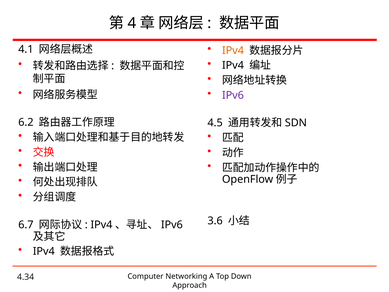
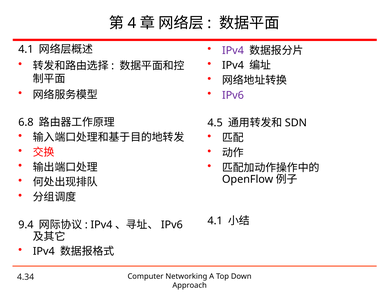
IPv4 at (233, 50) colour: orange -> purple
6.2: 6.2 -> 6.8
3.6 at (215, 221): 3.6 -> 4.1
6.7: 6.7 -> 9.4
